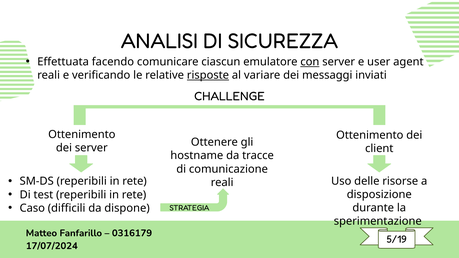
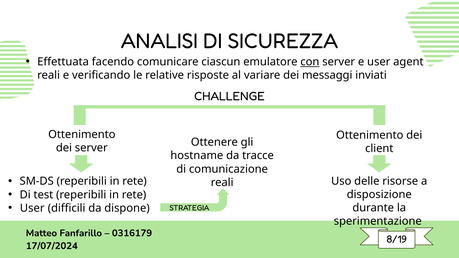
risposte underline: present -> none
Caso at (32, 208): Caso -> User
5/19: 5/19 -> 8/19
